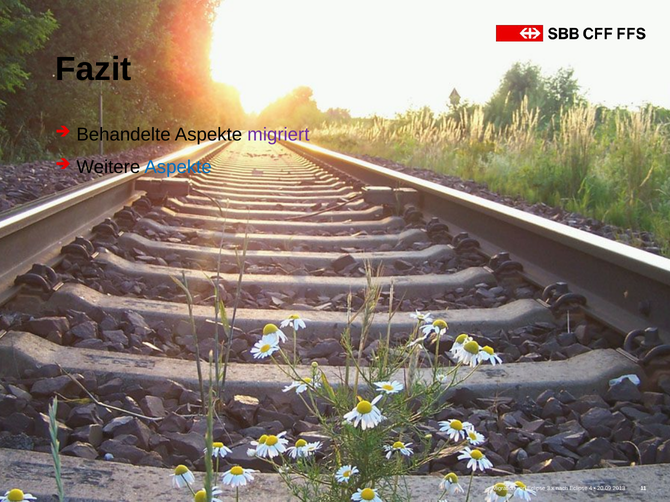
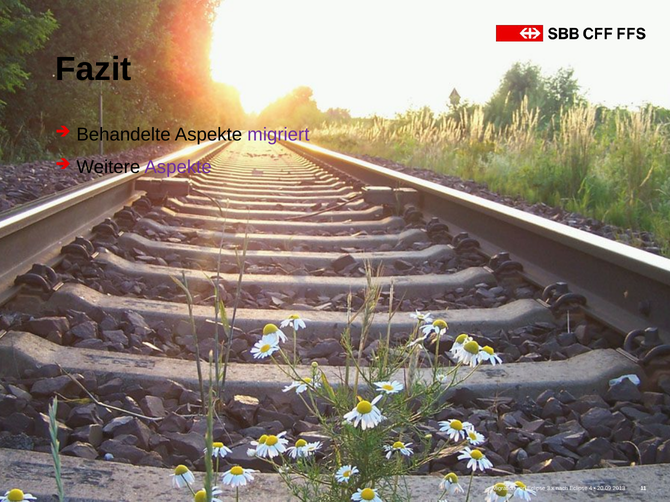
Aspekte at (178, 167) colour: blue -> purple
